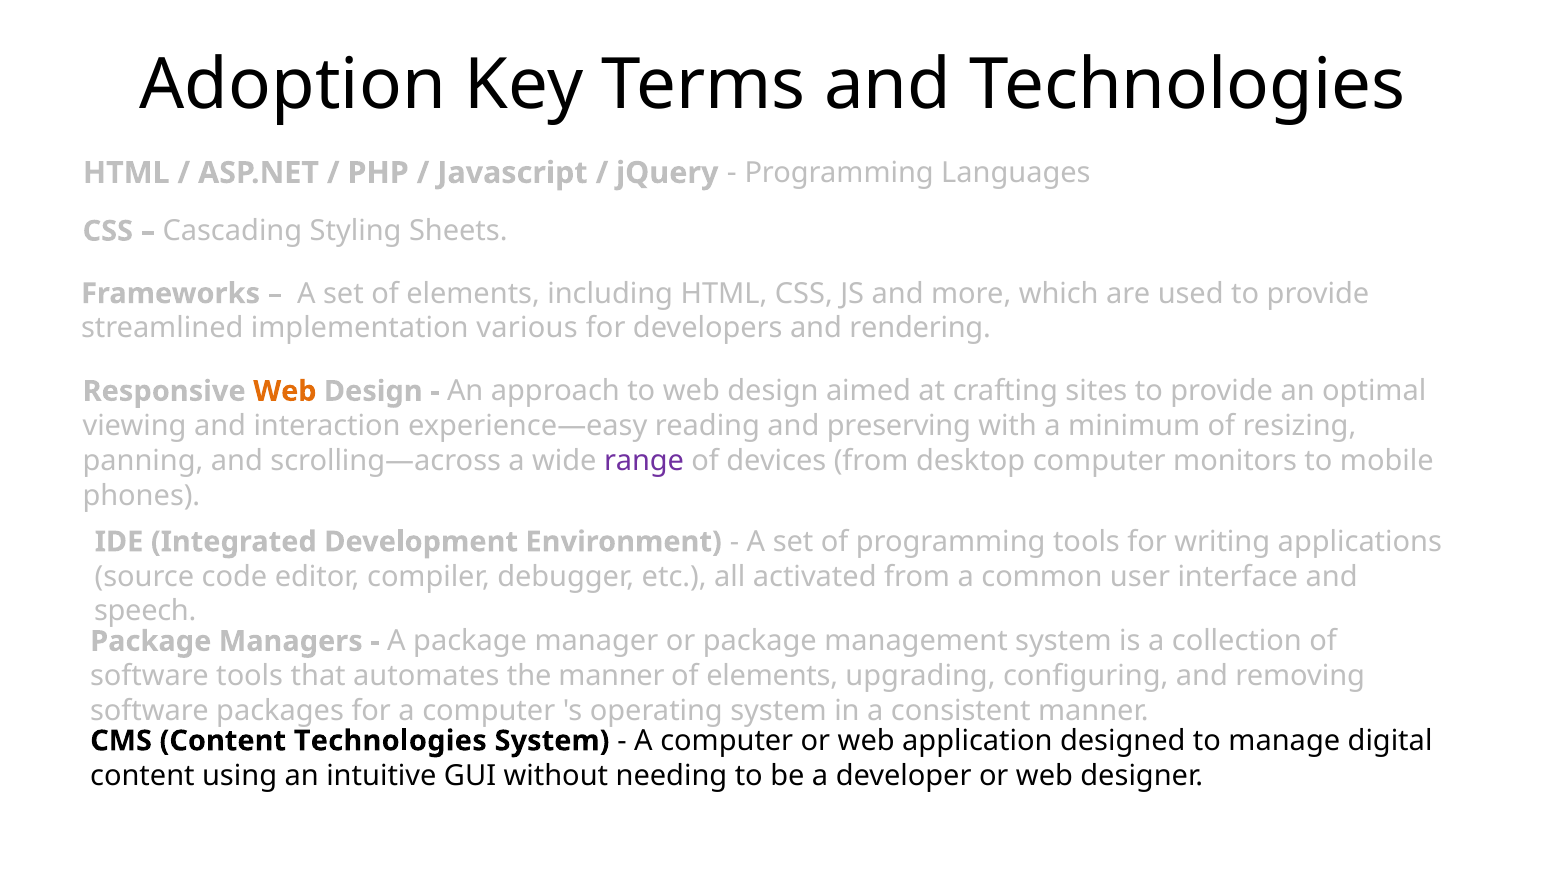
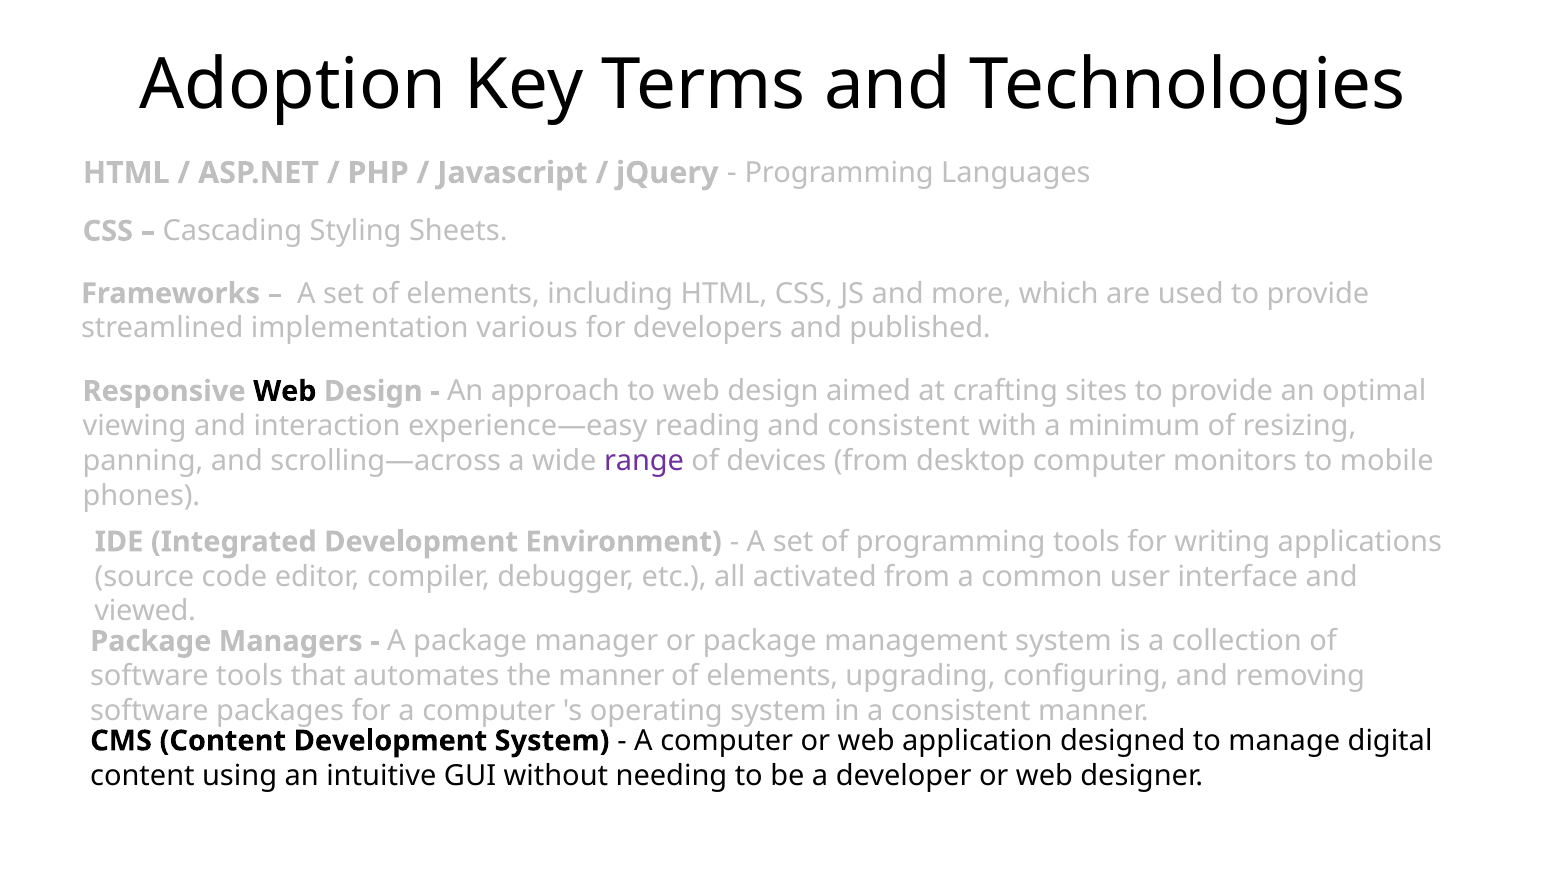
rendering: rendering -> published
Web at (285, 391) colour: orange -> black
and preserving: preserving -> consistent
speech: speech -> viewed
Content Technologies: Technologies -> Development
